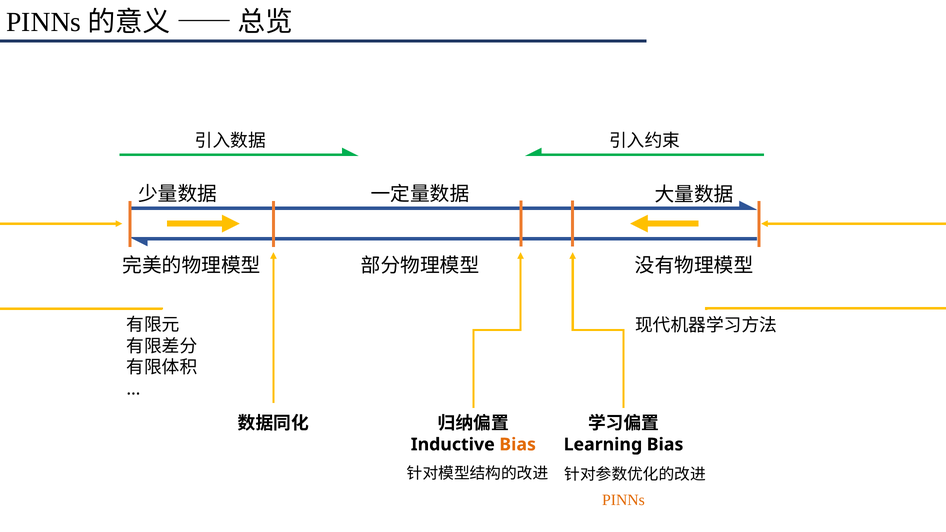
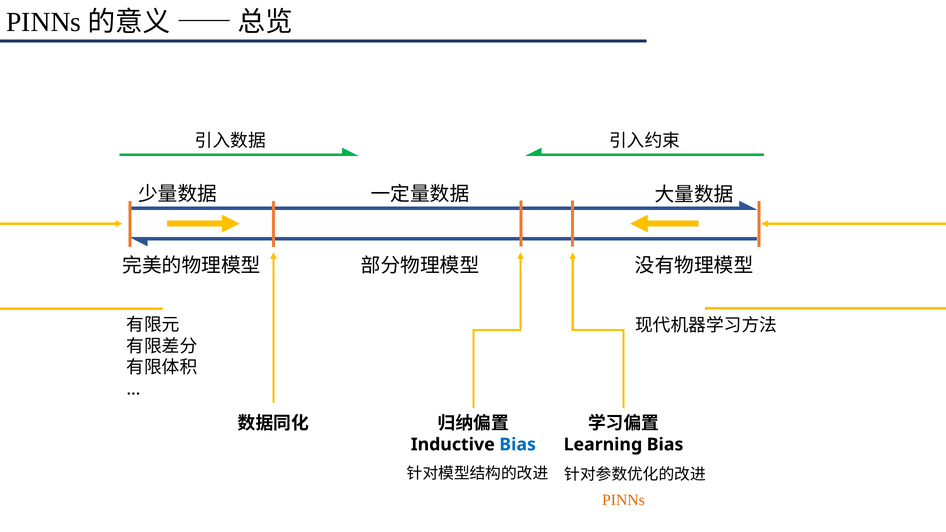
Bias at (518, 445) colour: orange -> blue
